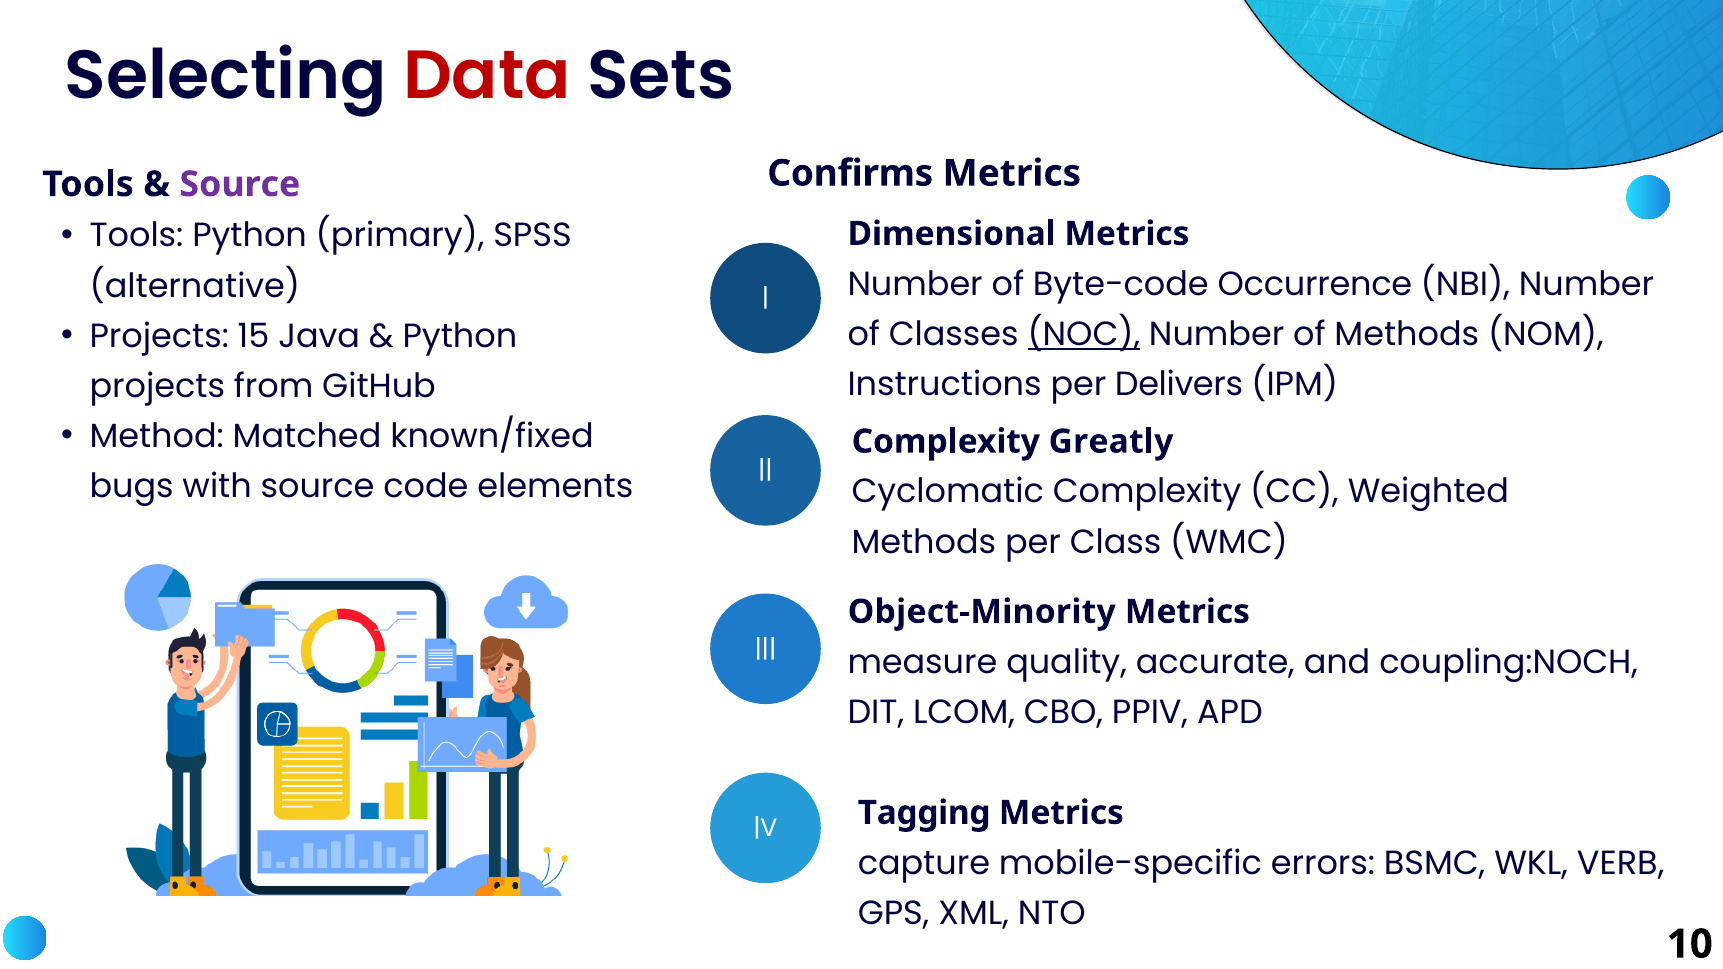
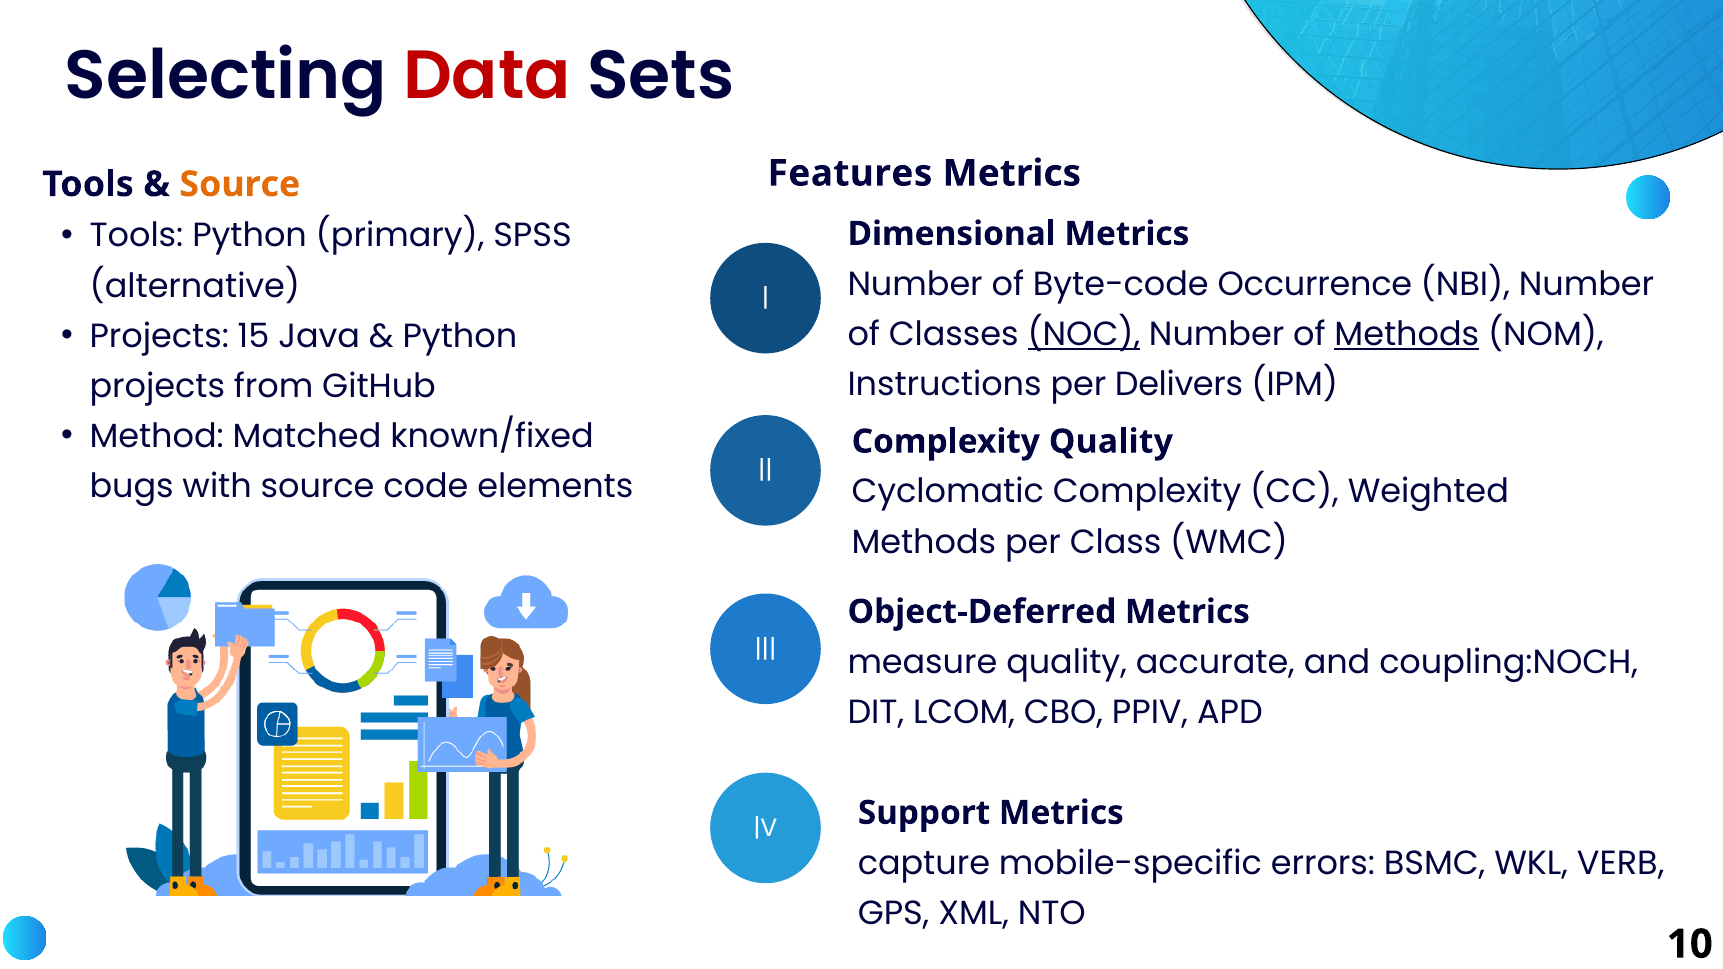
Confirms: Confirms -> Features
Source at (240, 184) colour: purple -> orange
Methods at (1407, 334) underline: none -> present
Complexity Greatly: Greatly -> Quality
Object-Minority: Object-Minority -> Object-Deferred
Tagging: Tagging -> Support
